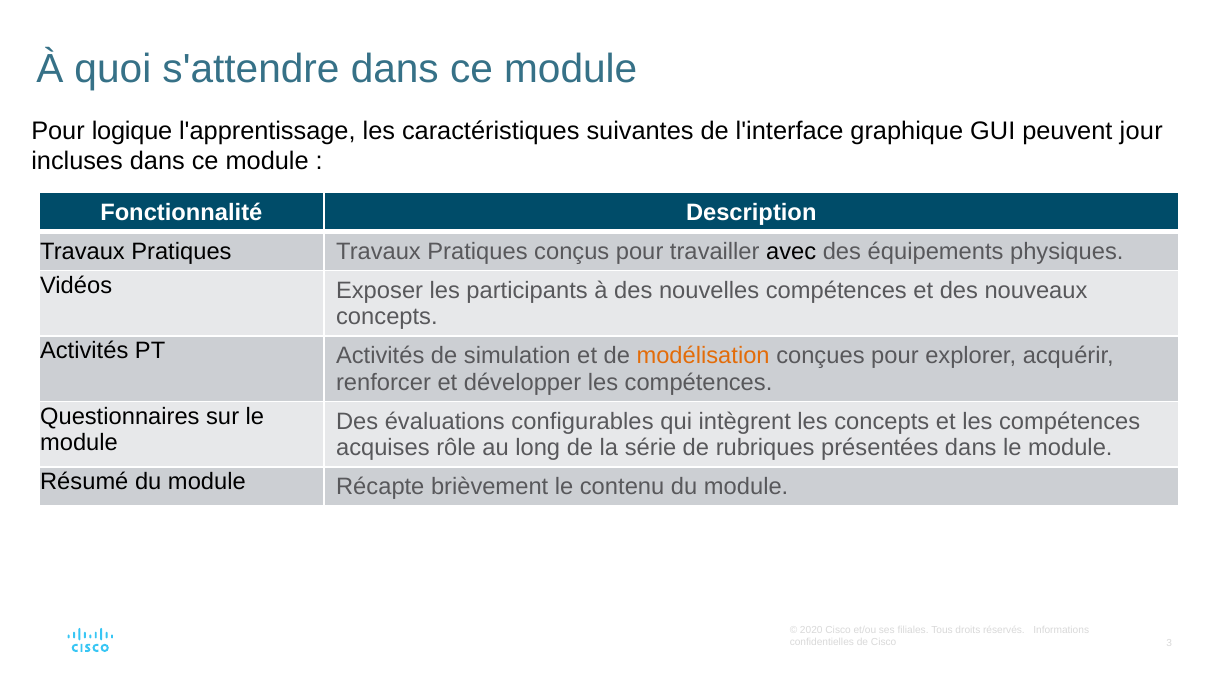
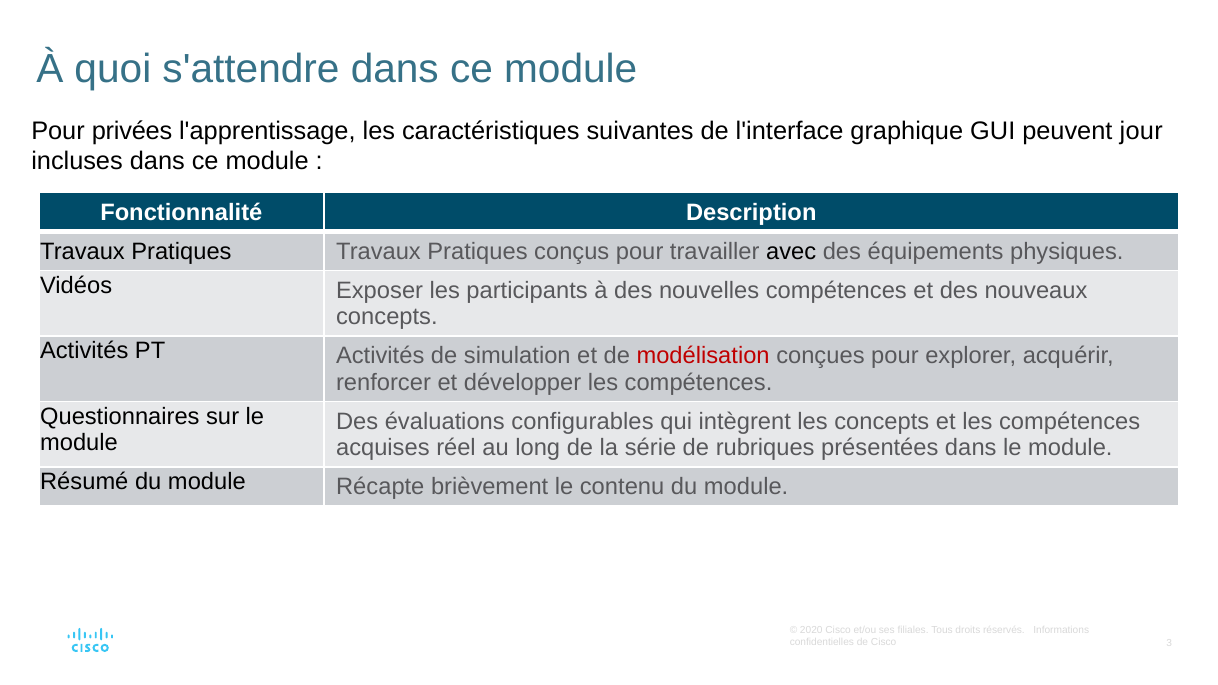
logique: logique -> privées
modélisation colour: orange -> red
rôle: rôle -> réel
